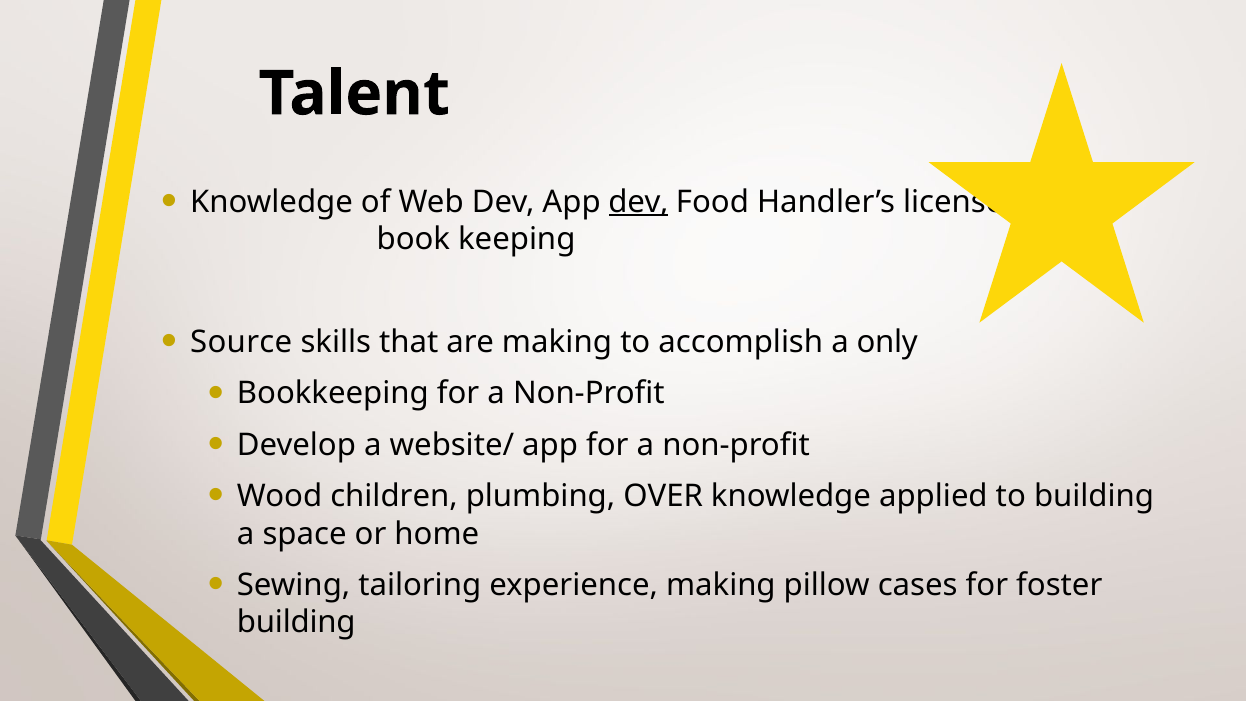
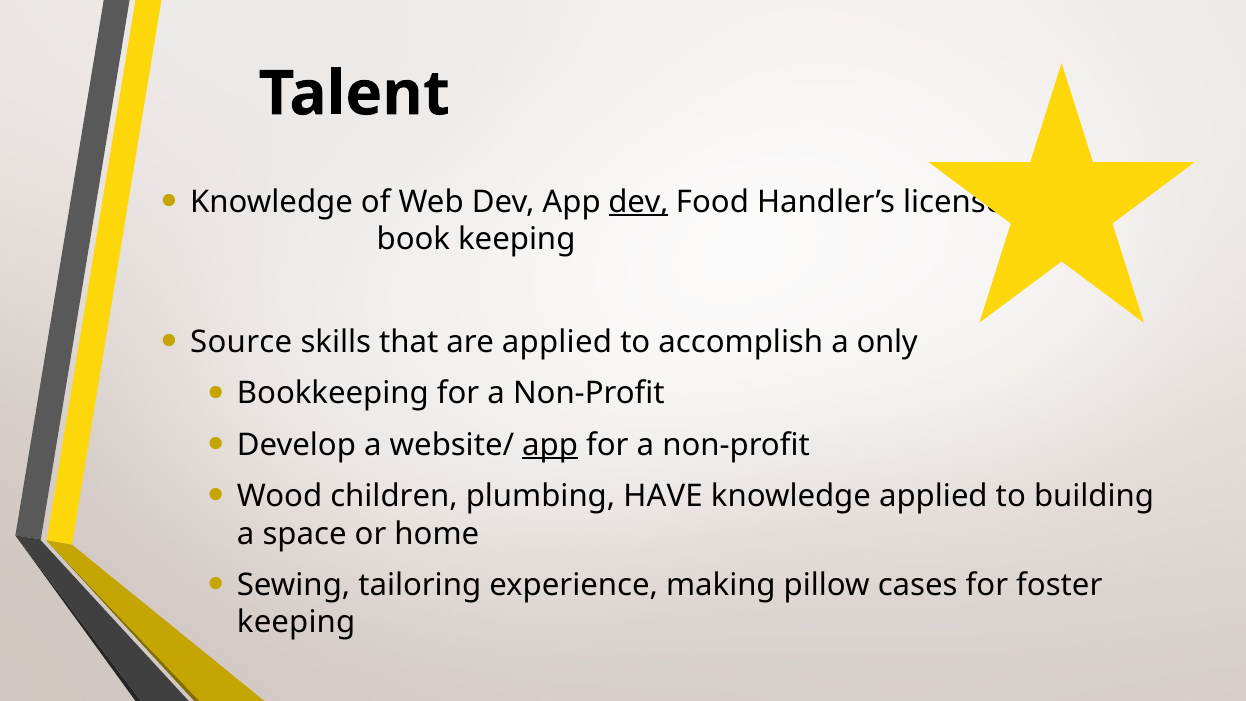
are making: making -> applied
app at (550, 445) underline: none -> present
OVER: OVER -> HAVE
building at (296, 622): building -> keeping
